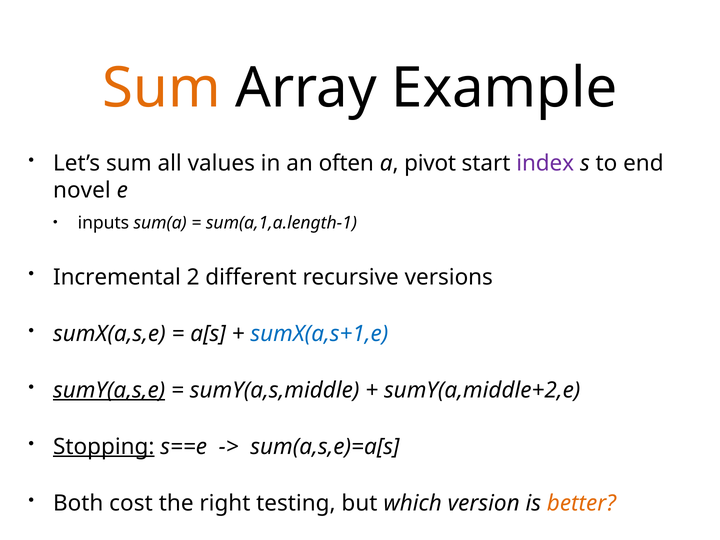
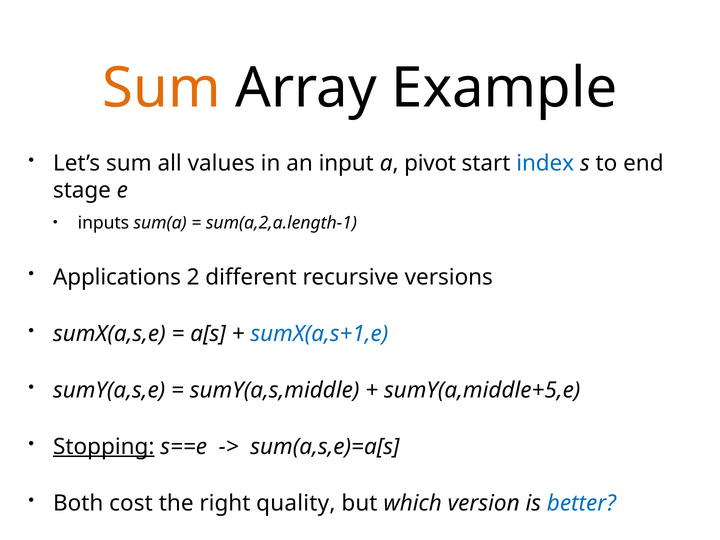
often: often -> input
index colour: purple -> blue
novel: novel -> stage
sum(a,1,a.length-1: sum(a,1,a.length-1 -> sum(a,2,a.length-1
Incremental: Incremental -> Applications
sumY(a,s,e underline: present -> none
sumY(a,middle+2,e: sumY(a,middle+2,e -> sumY(a,middle+5,e
testing: testing -> quality
better colour: orange -> blue
